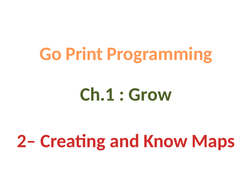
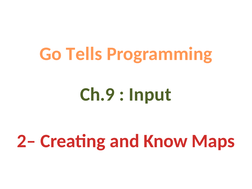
Print: Print -> Tells
Ch.1: Ch.1 -> Ch.9
Grow: Grow -> Input
